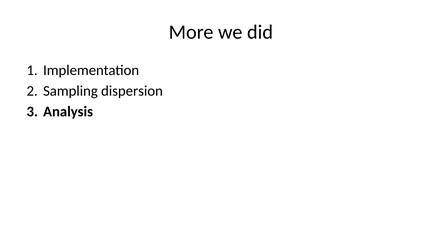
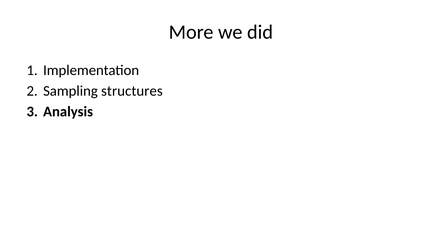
dispersion: dispersion -> structures
